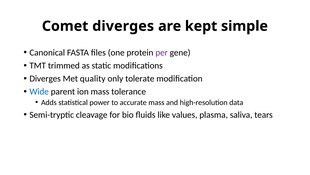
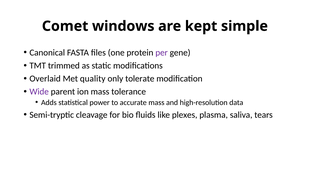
Comet diverges: diverges -> windows
Diverges at (45, 78): Diverges -> Overlaid
Wide colour: blue -> purple
values: values -> plexes
